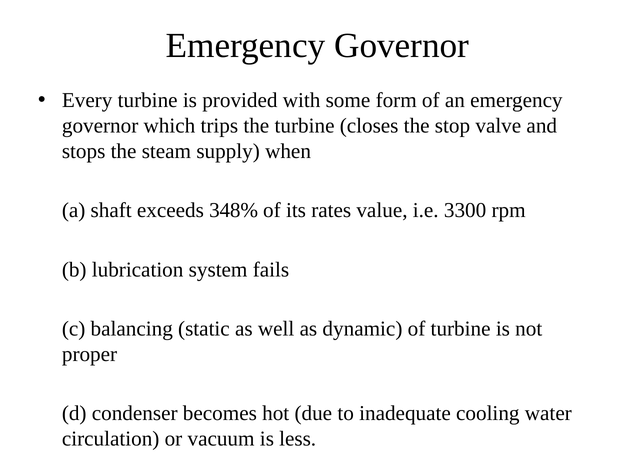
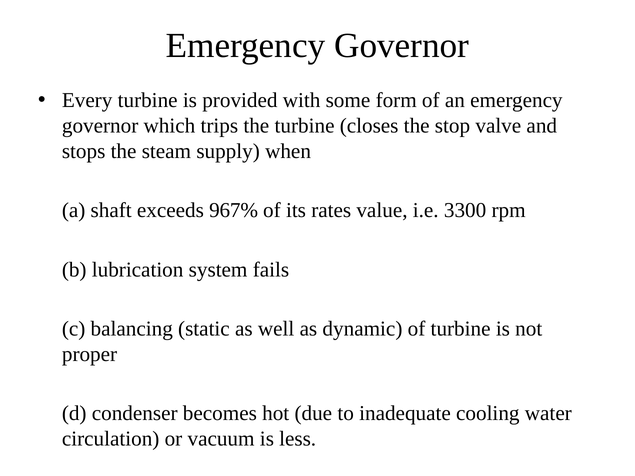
348%: 348% -> 967%
